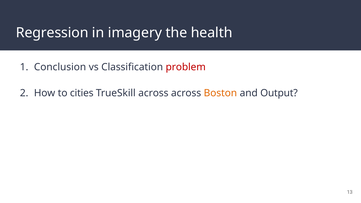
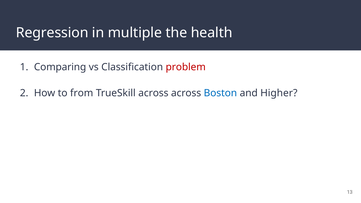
imagery: imagery -> multiple
Conclusion: Conclusion -> Comparing
cities: cities -> from
Boston colour: orange -> blue
Output: Output -> Higher
